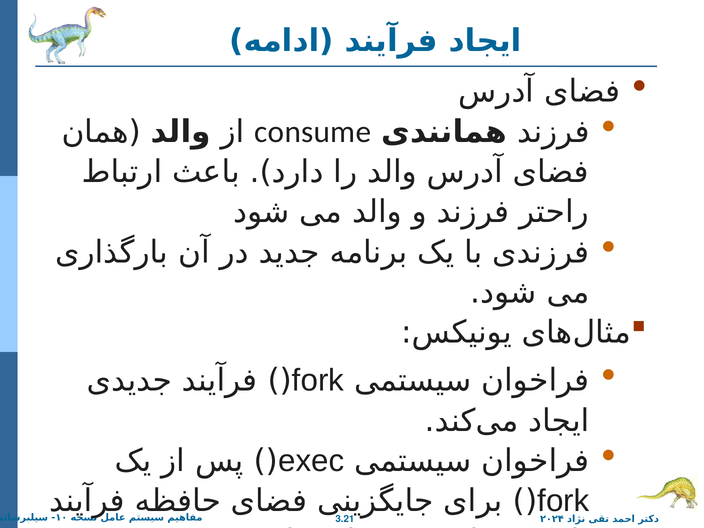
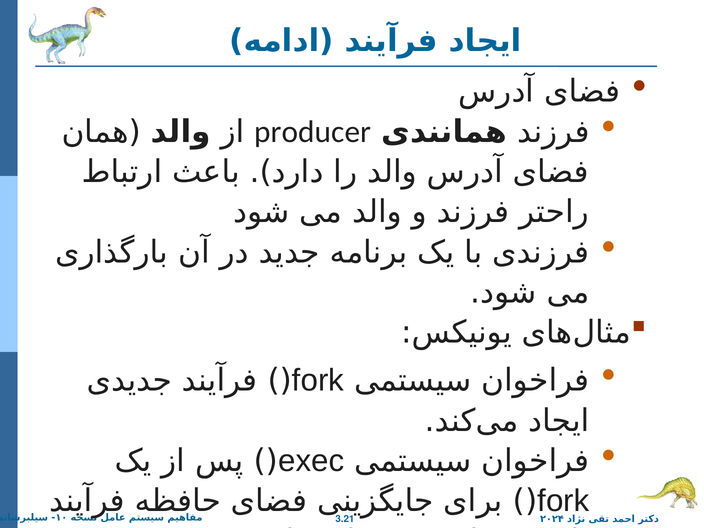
consume: consume -> producer
